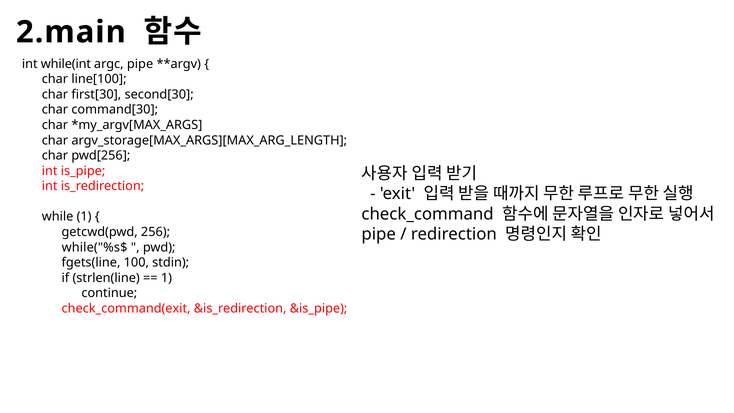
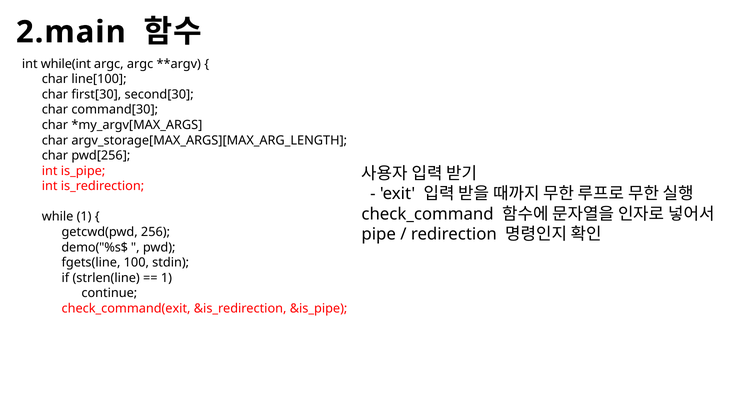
argc pipe: pipe -> argc
while("%s$: while("%s$ -> demo("%s$
